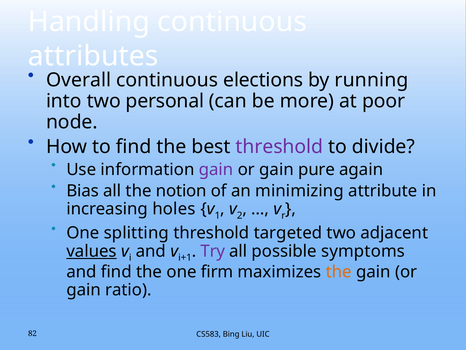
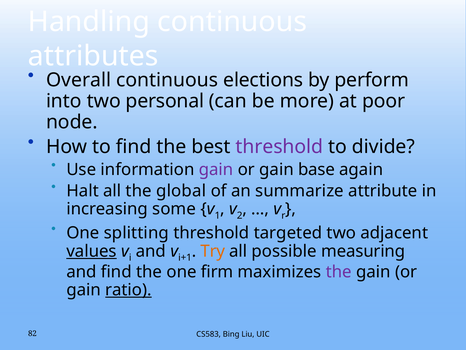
running: running -> perform
pure: pure -> base
Bias: Bias -> Halt
notion: notion -> global
minimizing: minimizing -> summarize
holes: holes -> some
Try colour: purple -> orange
symptoms: symptoms -> measuring
the at (339, 271) colour: orange -> purple
ratio underline: none -> present
